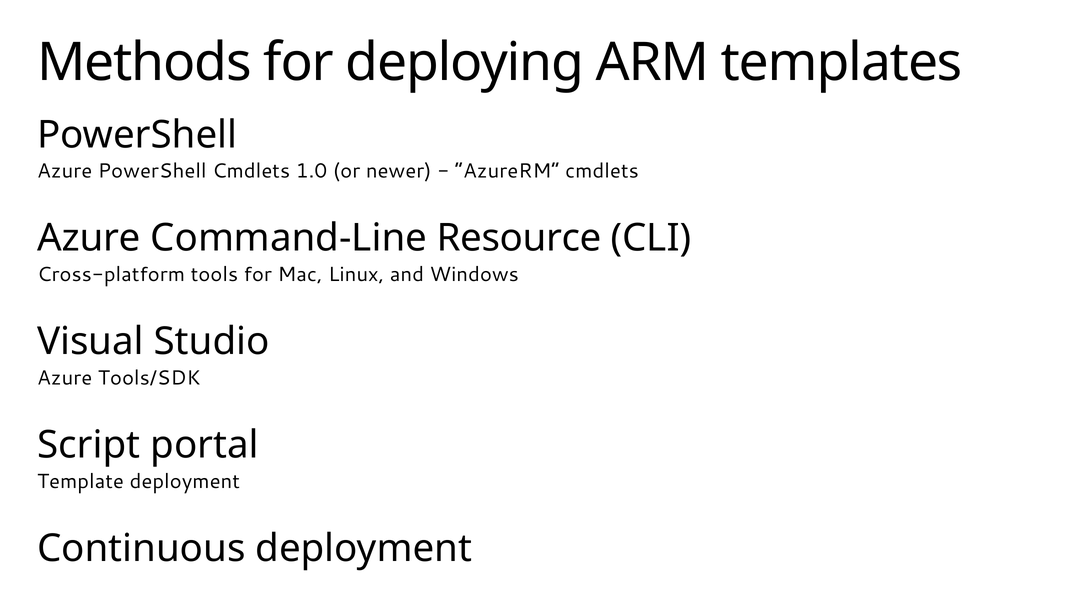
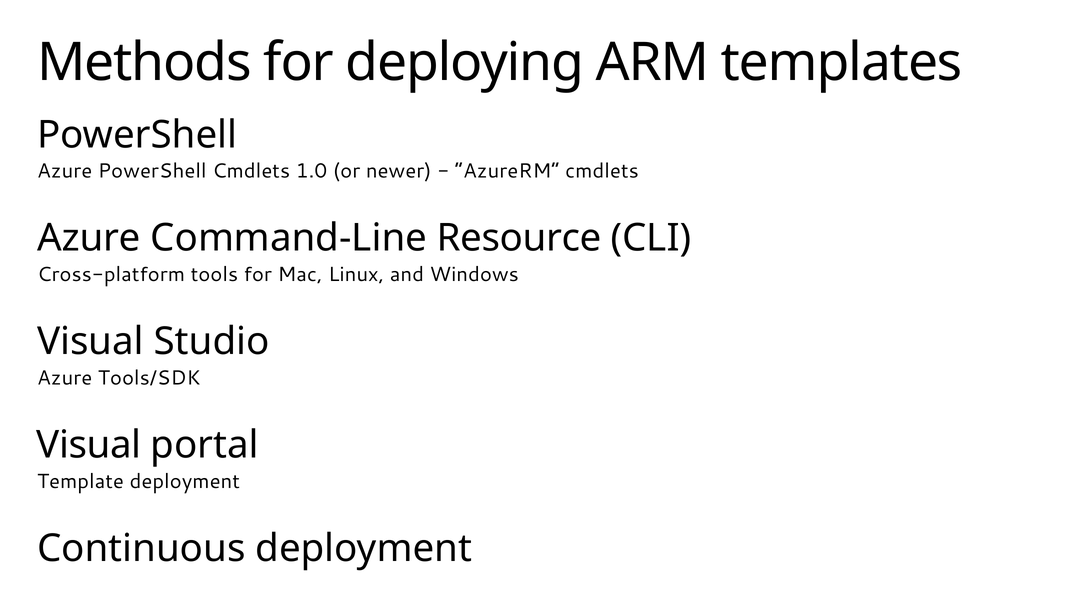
Script at (89, 445): Script -> Visual
